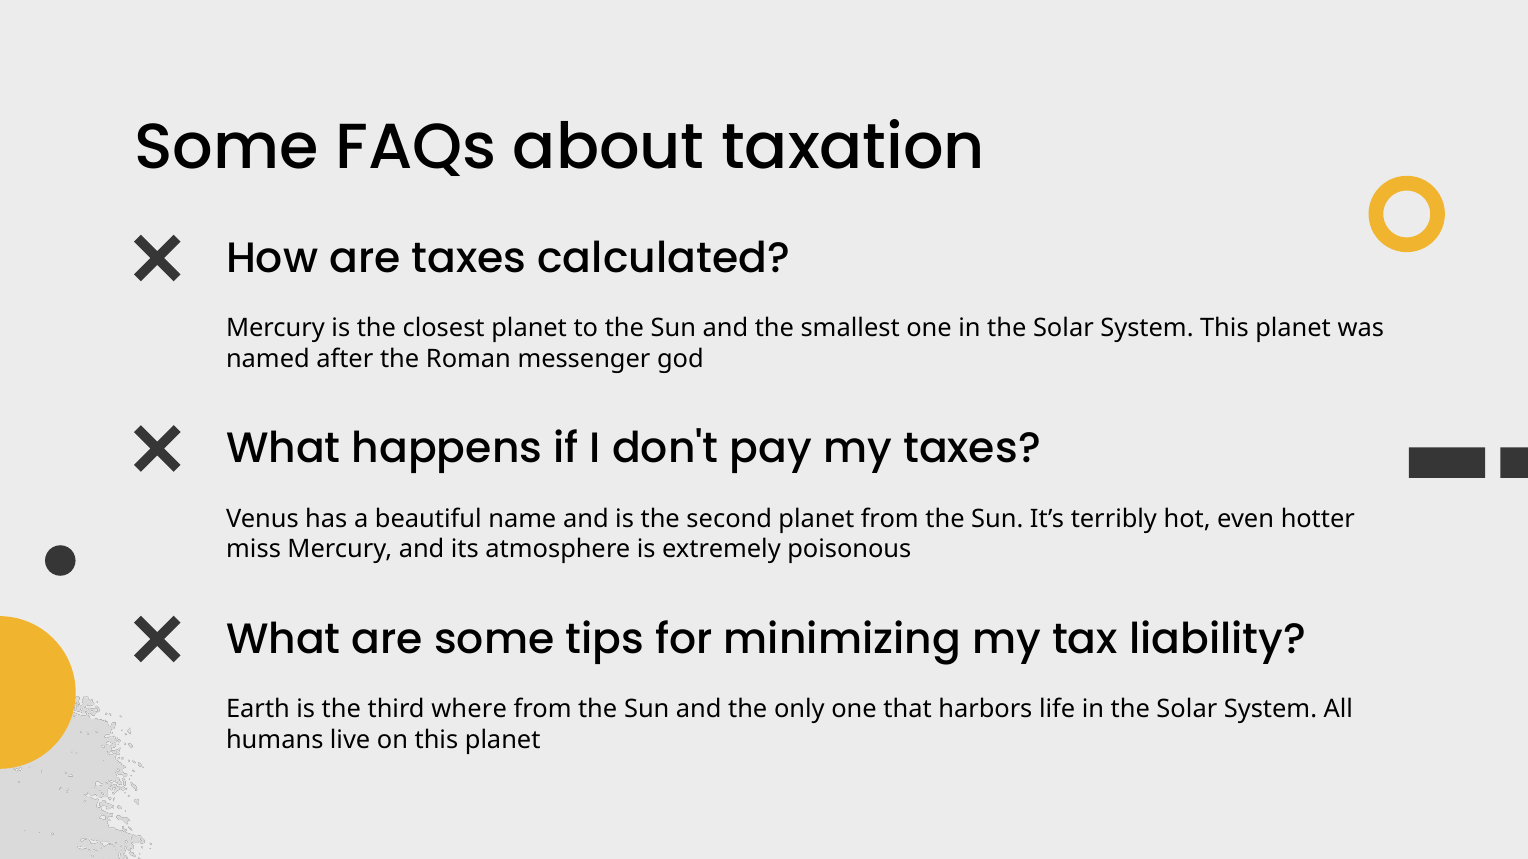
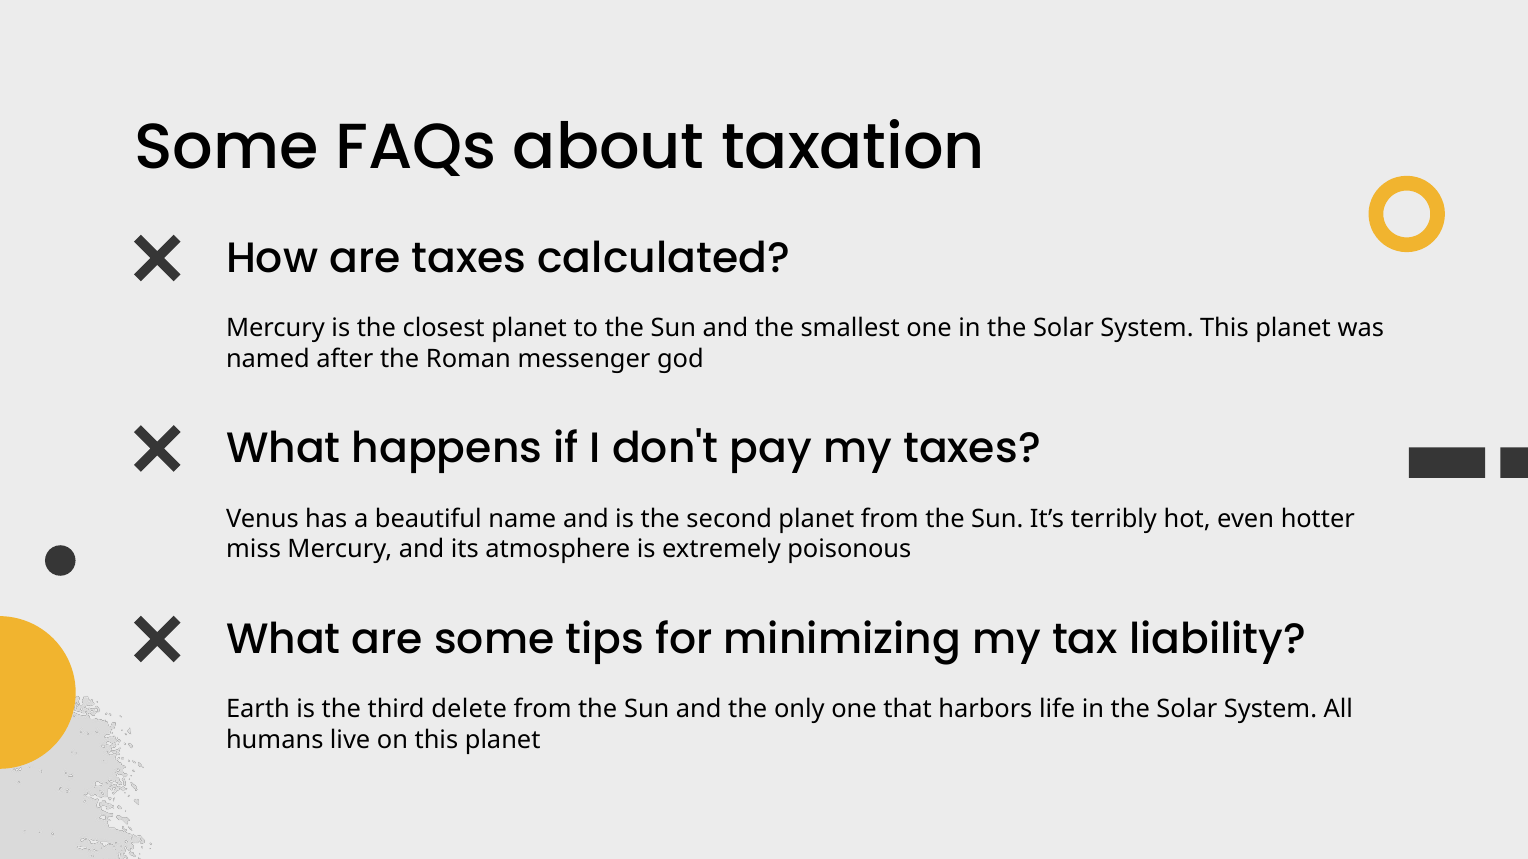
where: where -> delete
